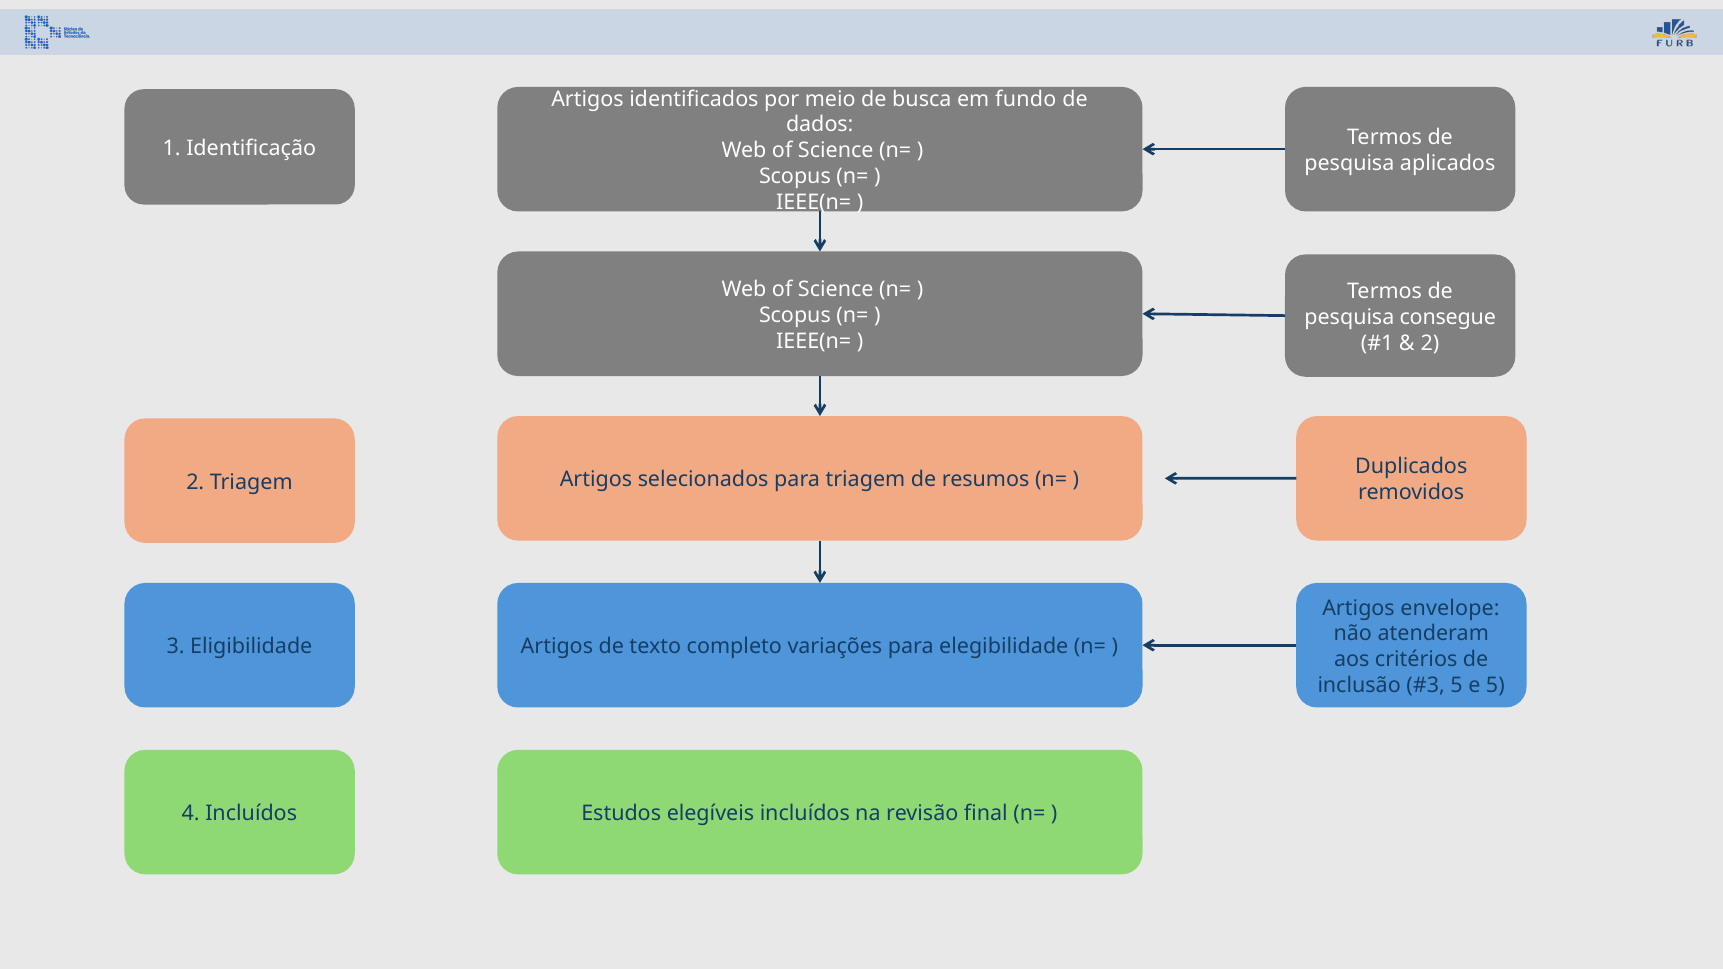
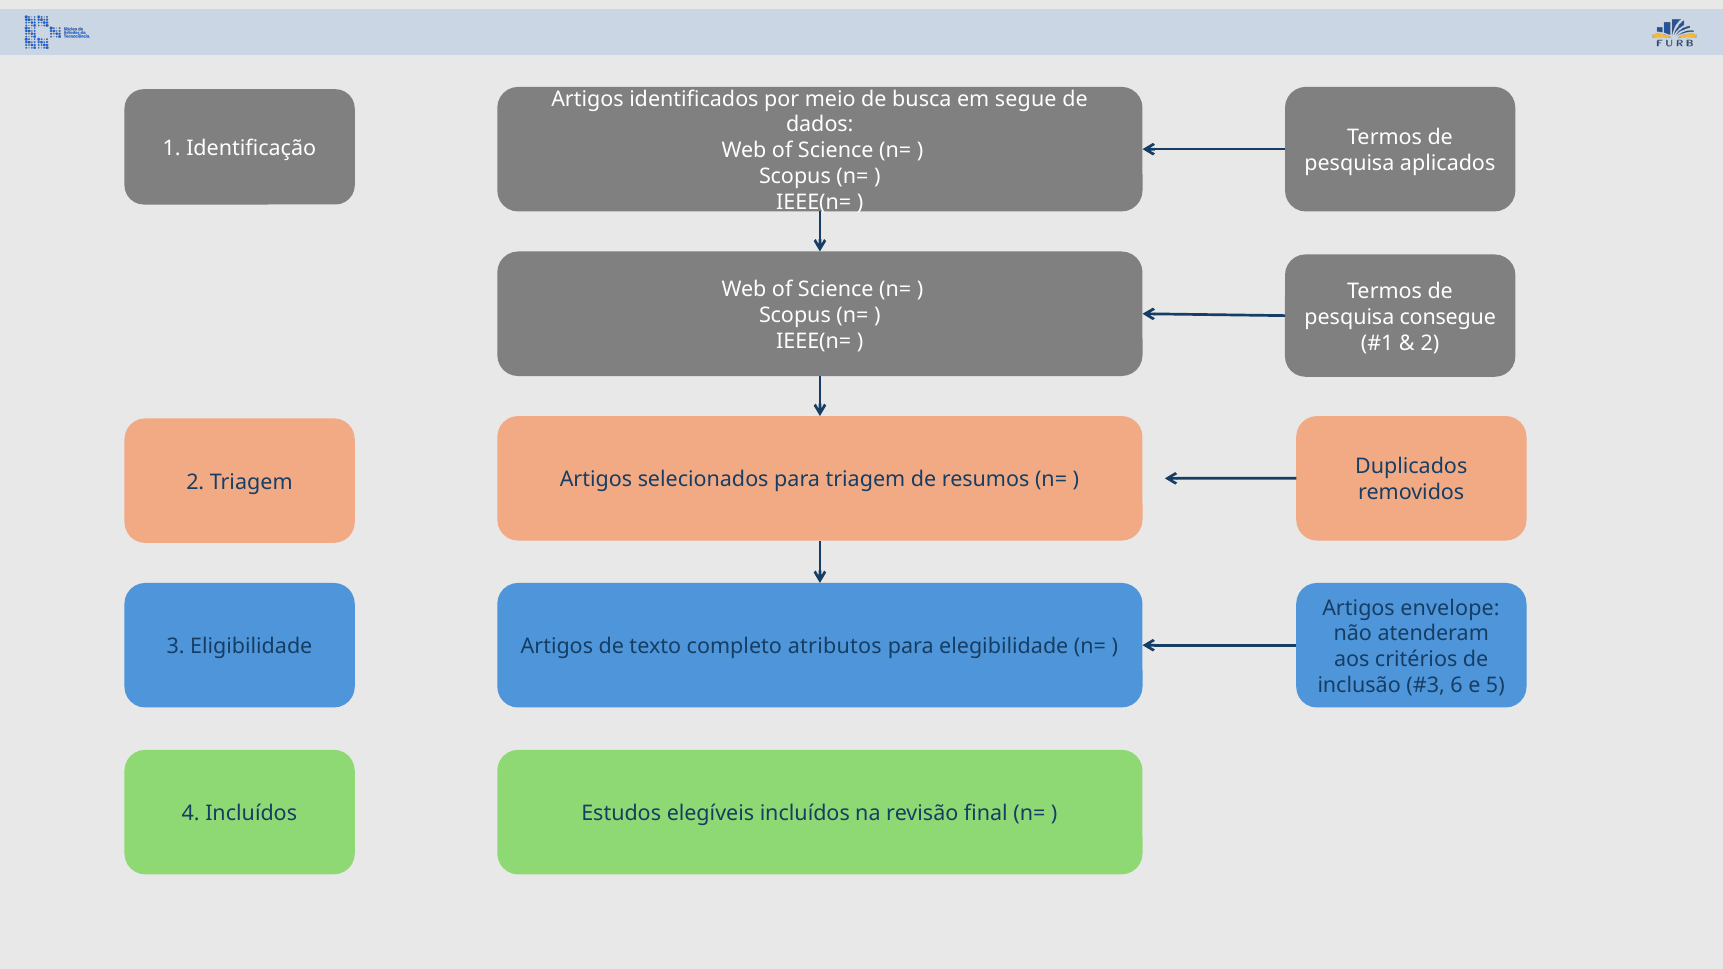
fundo: fundo -> segue
variações: variações -> atributos
5 at (1457, 686): 5 -> 6
